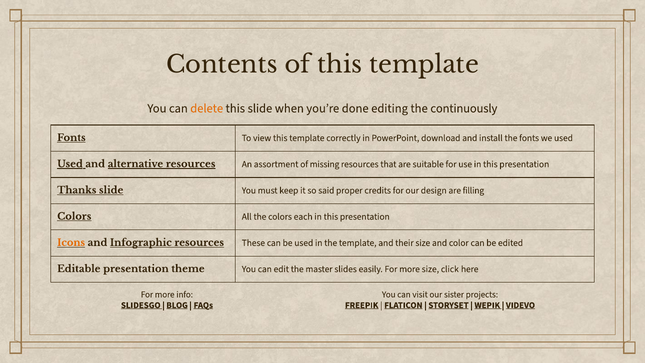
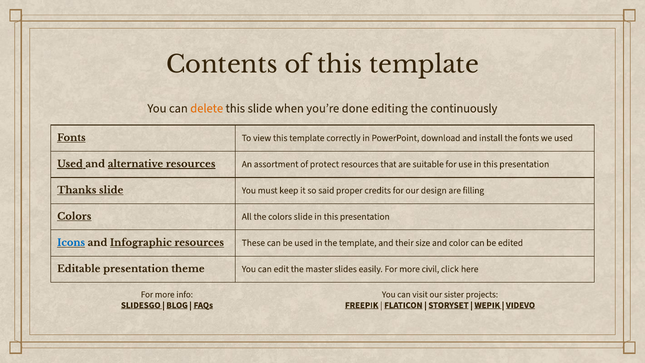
missing: missing -> protect
colors each: each -> slide
Icons colour: orange -> blue
more size: size -> civil
